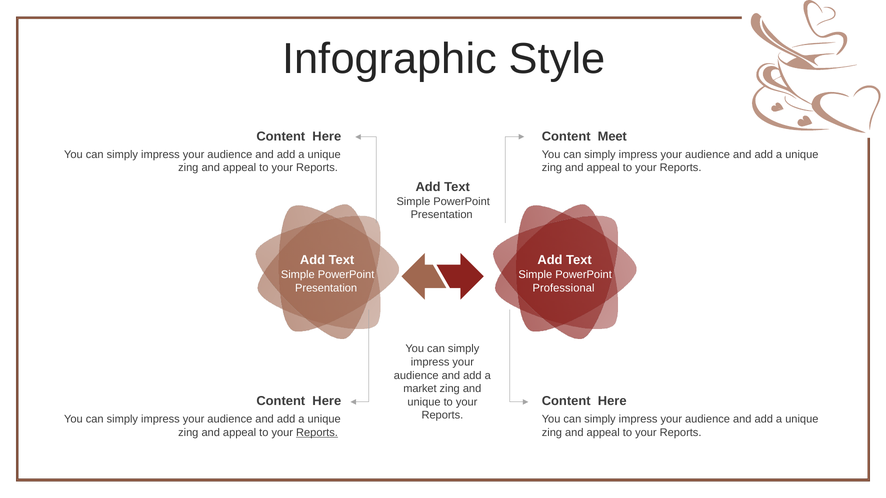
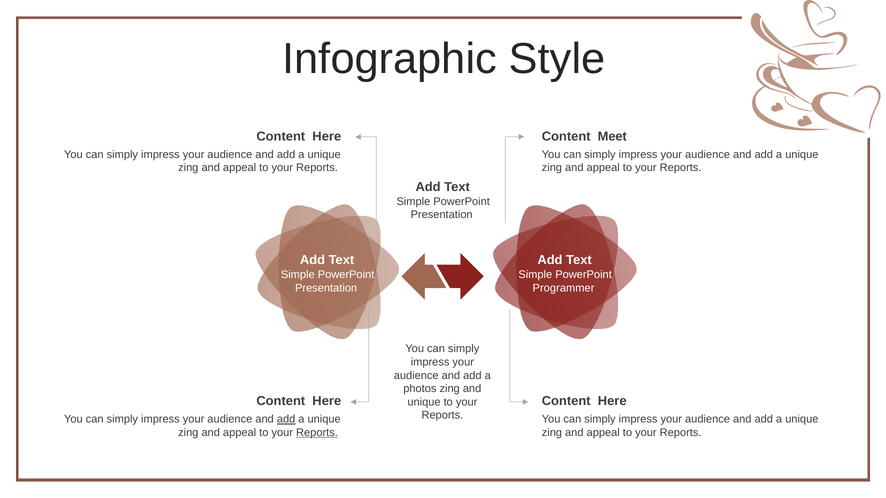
Professional: Professional -> Programmer
market: market -> photos
add at (286, 420) underline: none -> present
